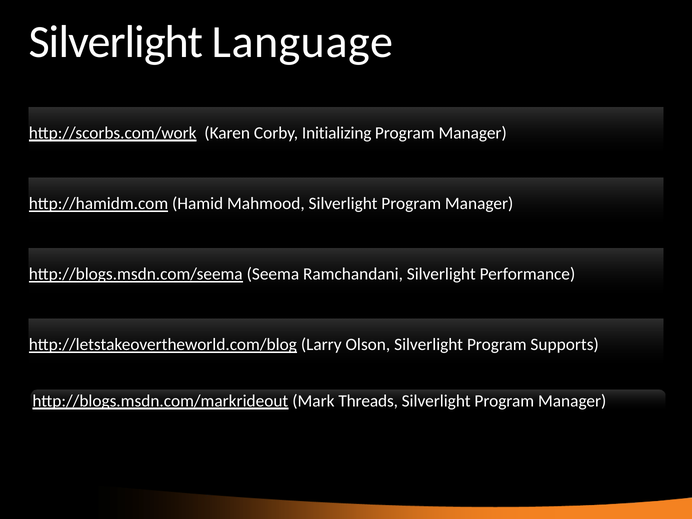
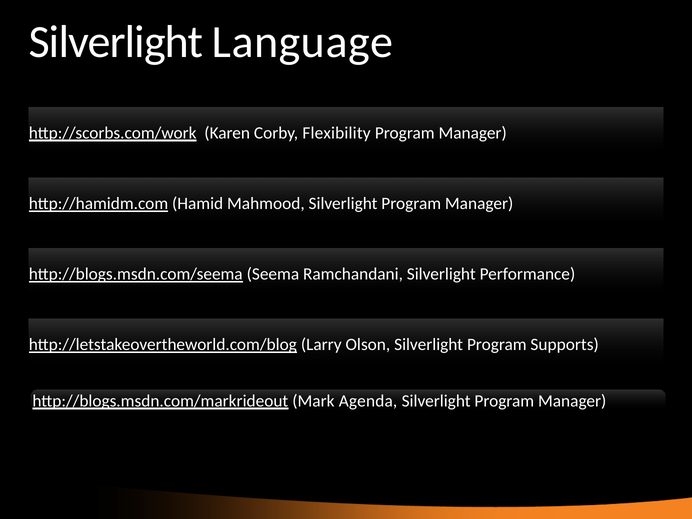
Initializing: Initializing -> Flexibility
Threads: Threads -> Agenda
